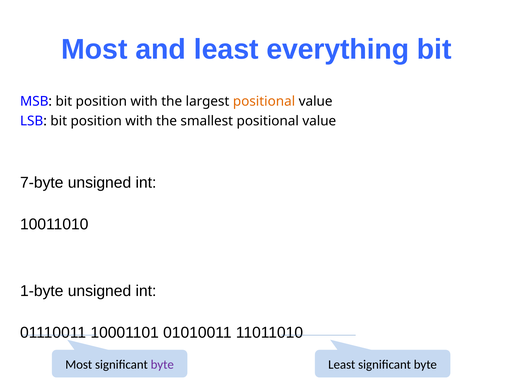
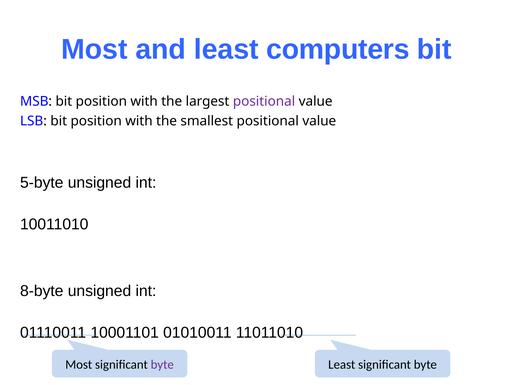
everything: everything -> computers
positional at (264, 101) colour: orange -> purple
7-byte: 7-byte -> 5-byte
1-byte: 1-byte -> 8-byte
